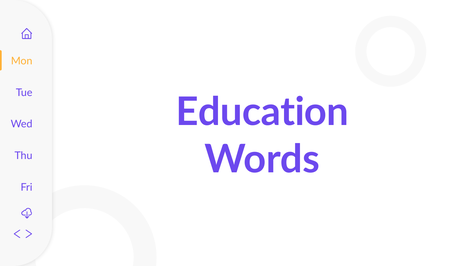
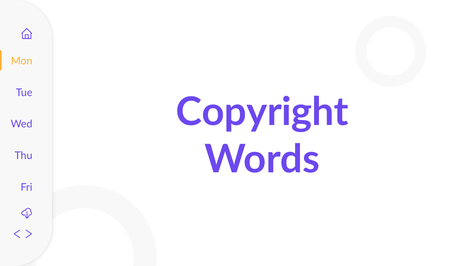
Education: Education -> Copyright
